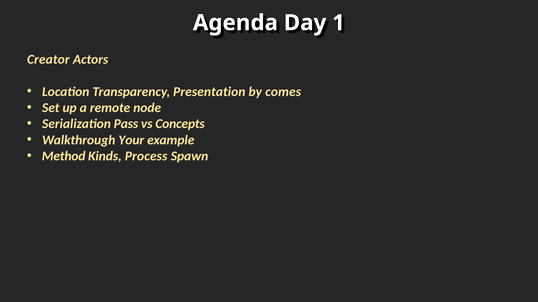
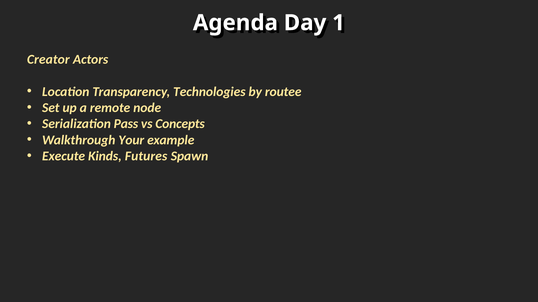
Presentation: Presentation -> Technologies
comes: comes -> routee
Method: Method -> Execute
Process: Process -> Futures
